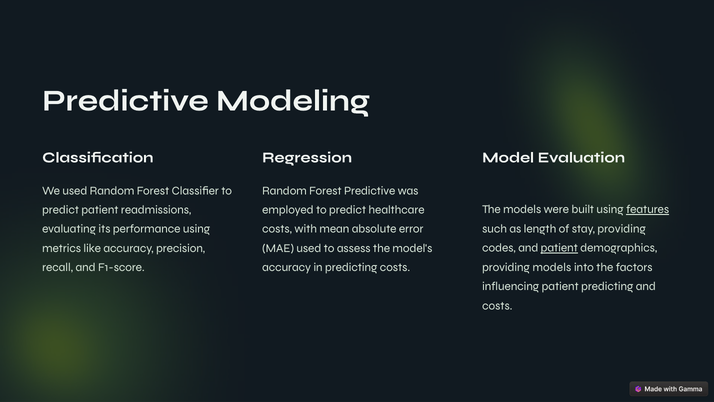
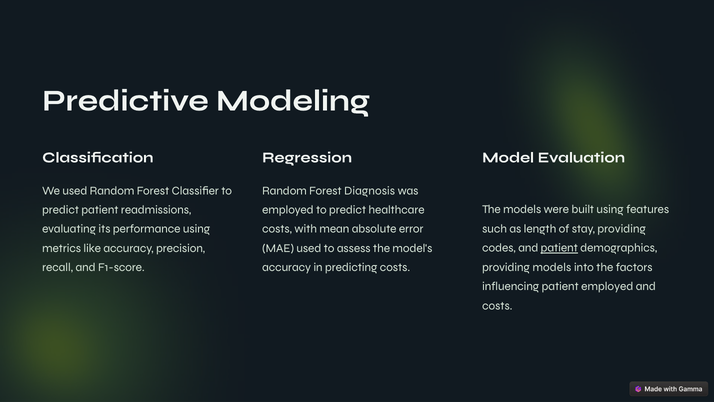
Forest Predictive: Predictive -> Diagnosis
features underline: present -> none
patient predicting: predicting -> employed
